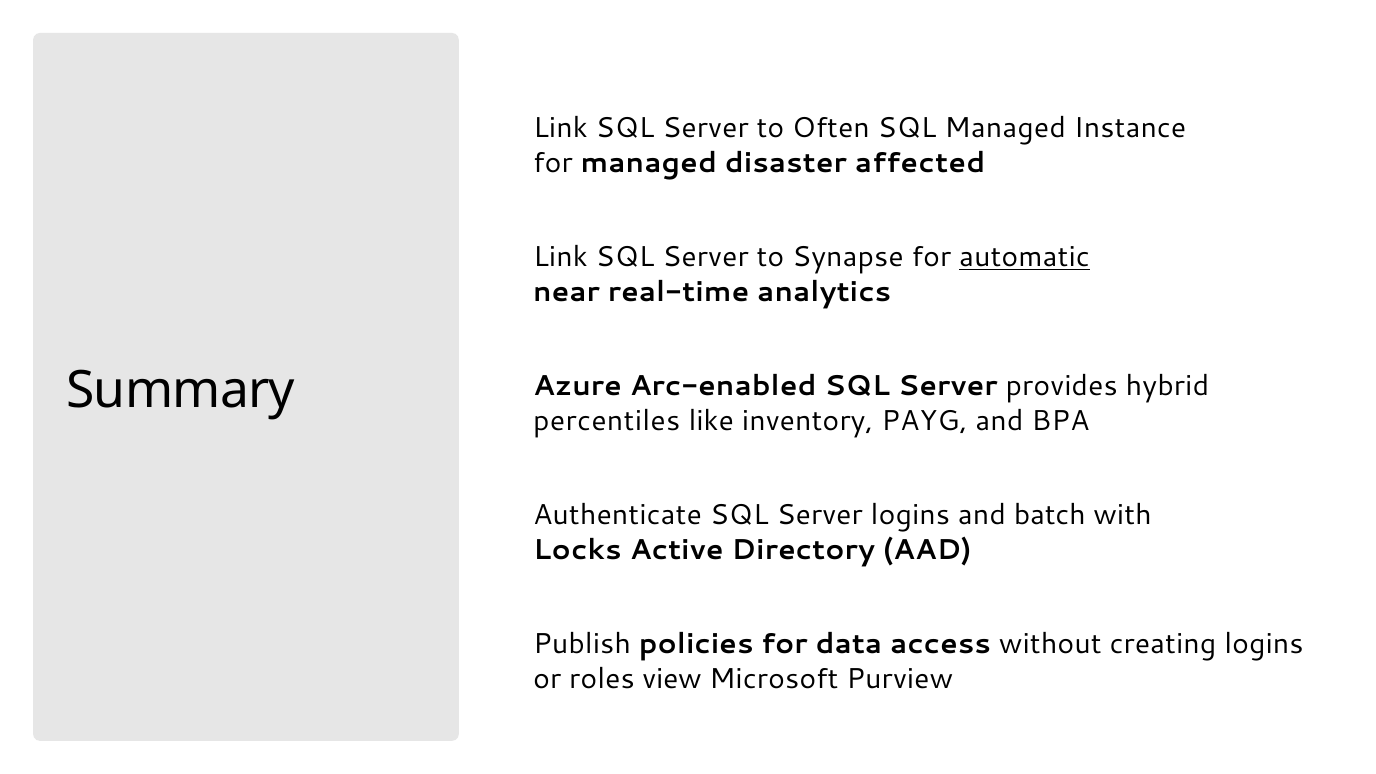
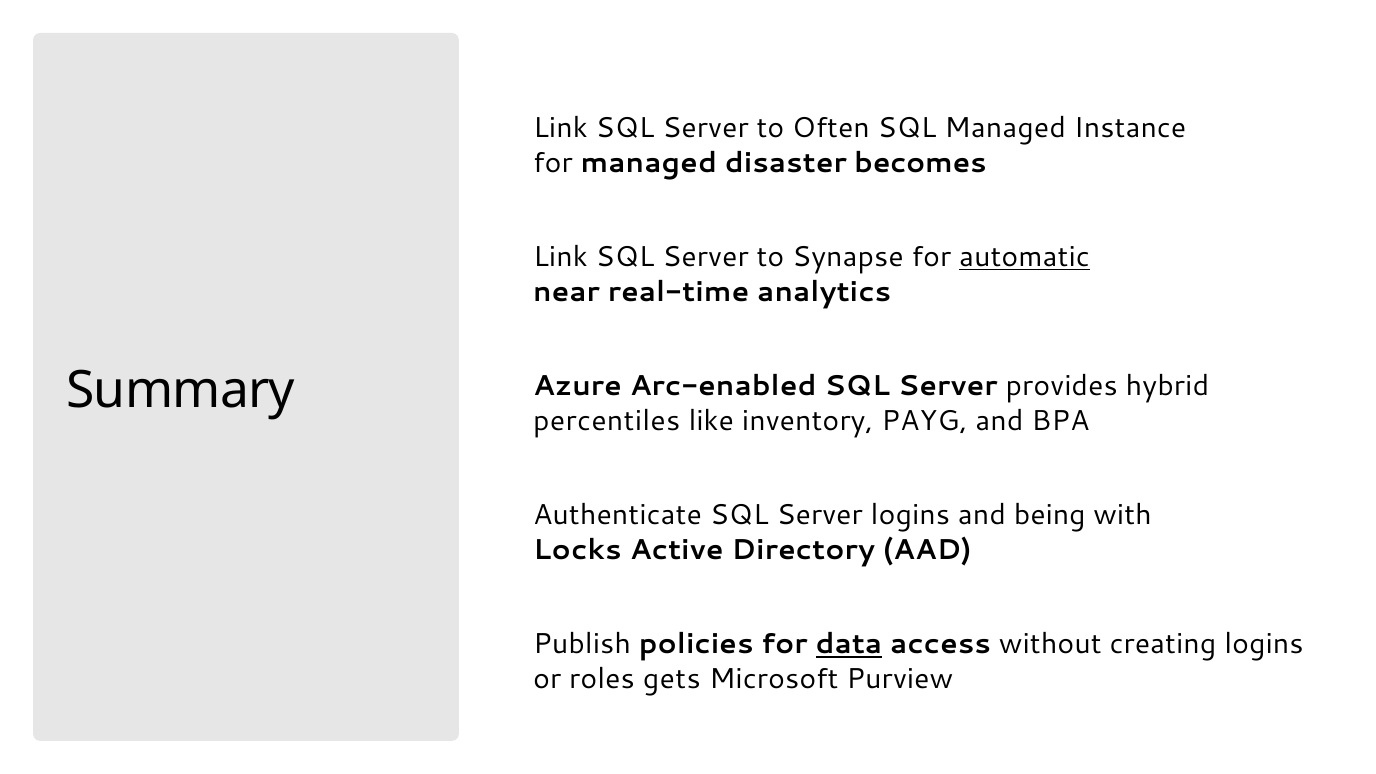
affected: affected -> becomes
batch: batch -> being
data underline: none -> present
view: view -> gets
